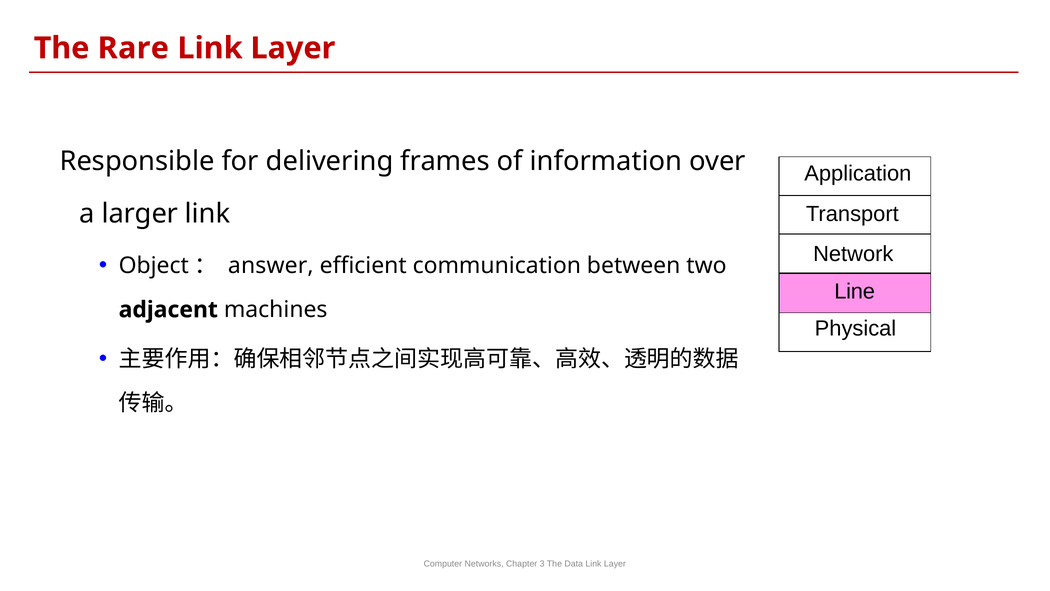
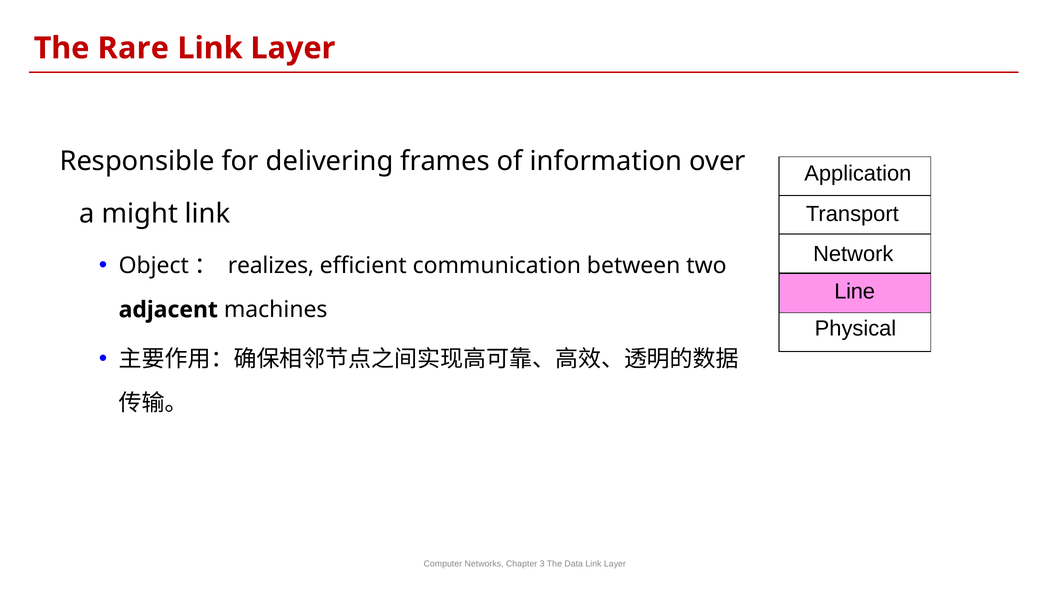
larger: larger -> might
answer: answer -> realizes
